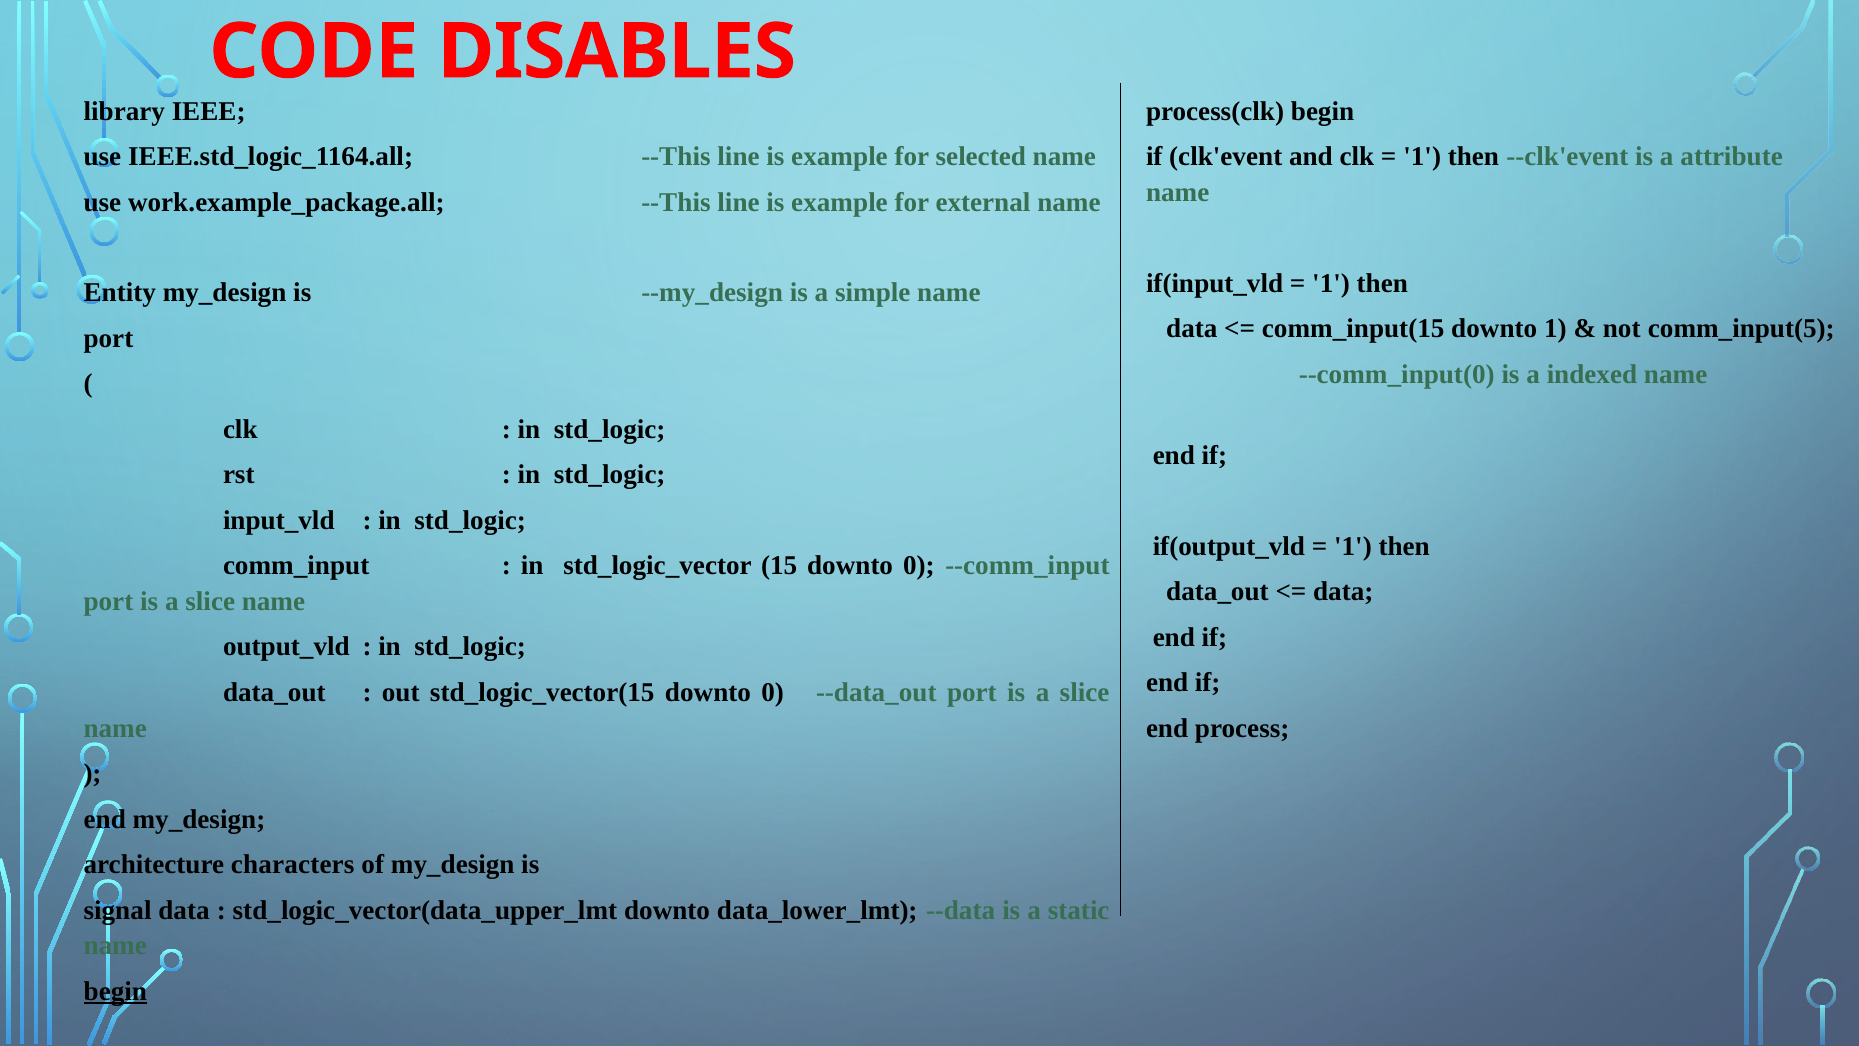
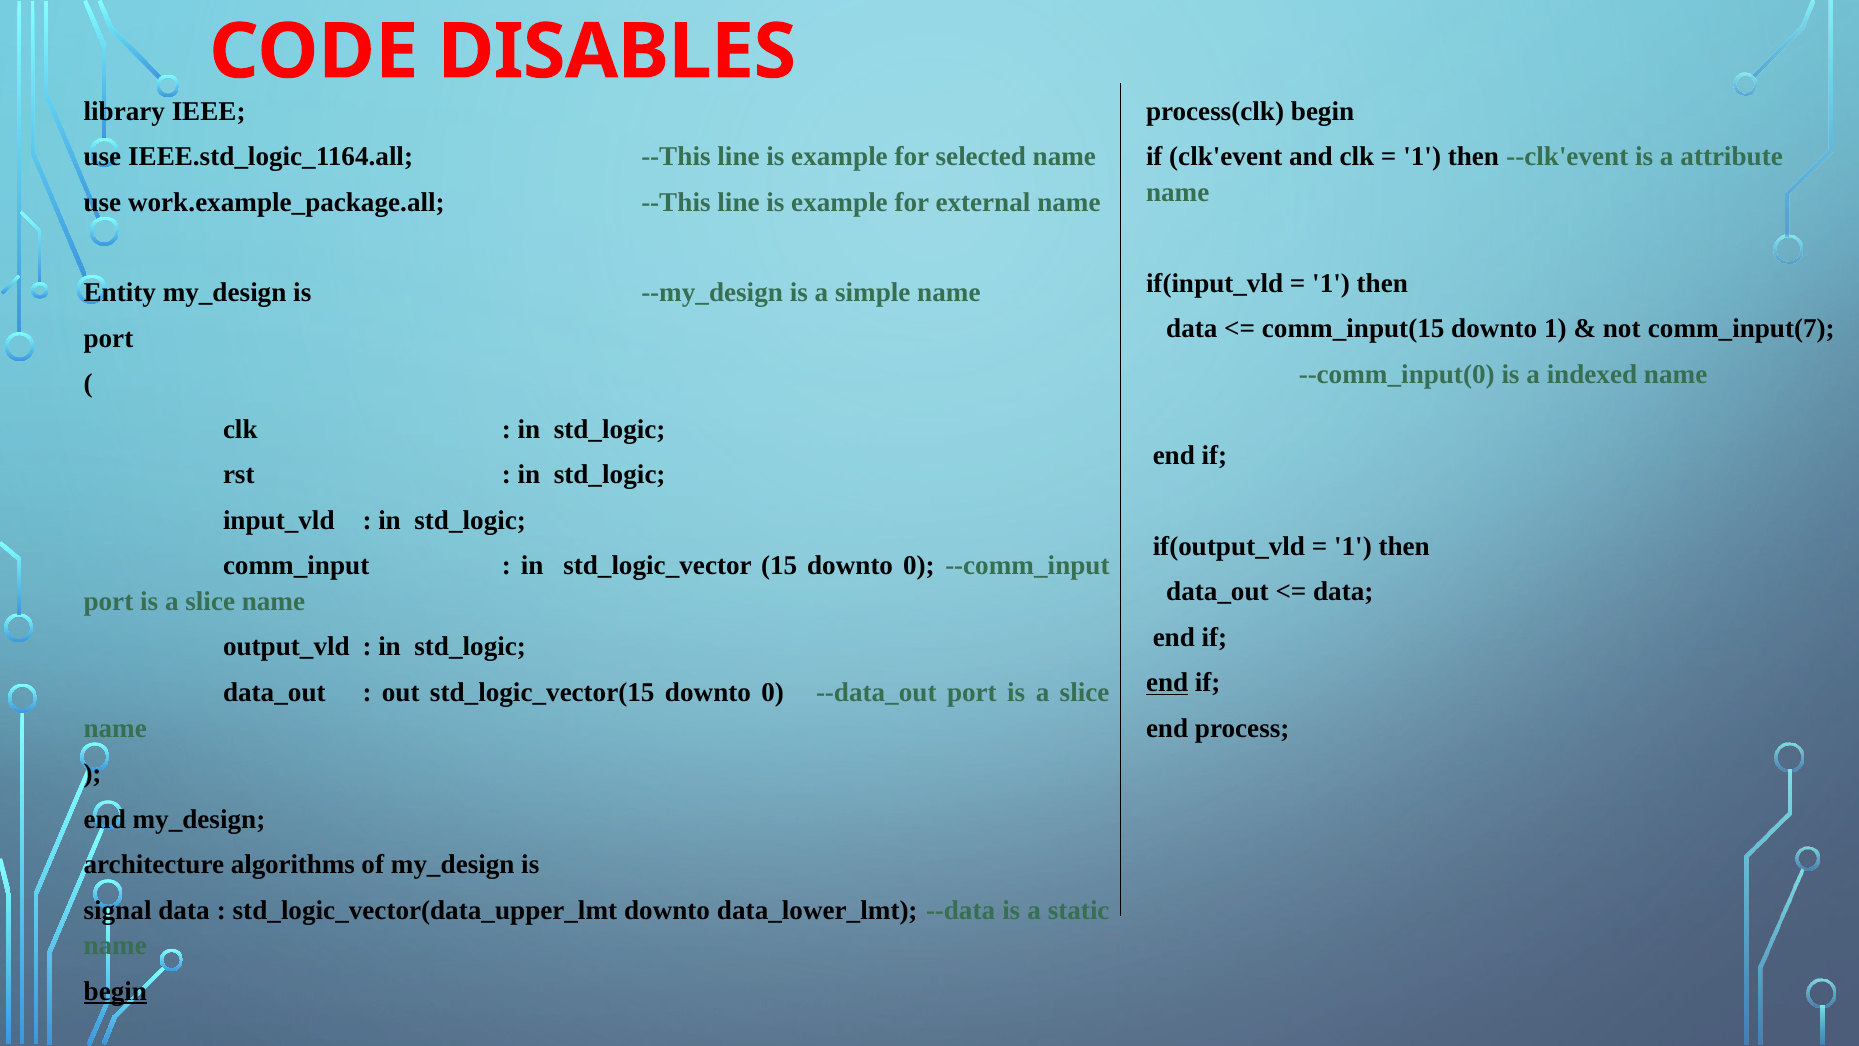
comm_input(5: comm_input(5 -> comm_input(7
end at (1167, 683) underline: none -> present
characters: characters -> algorithms
